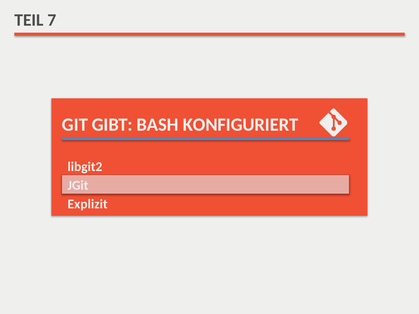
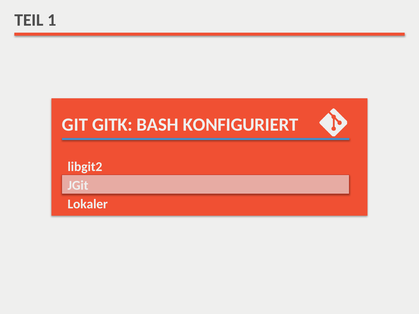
7: 7 -> 1
GIBT: GIBT -> GITK
Explizit: Explizit -> Lokaler
